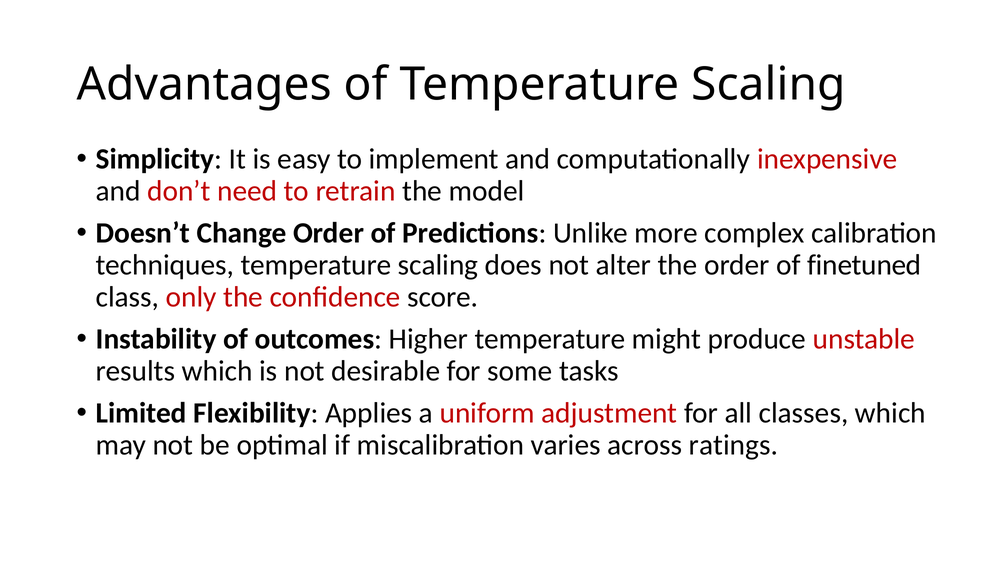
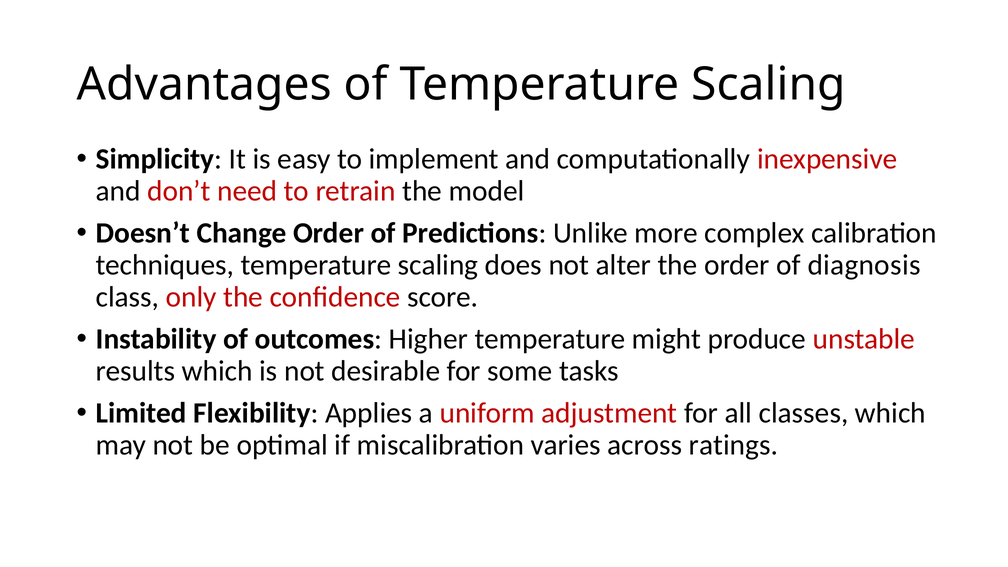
finetuned: finetuned -> diagnosis
